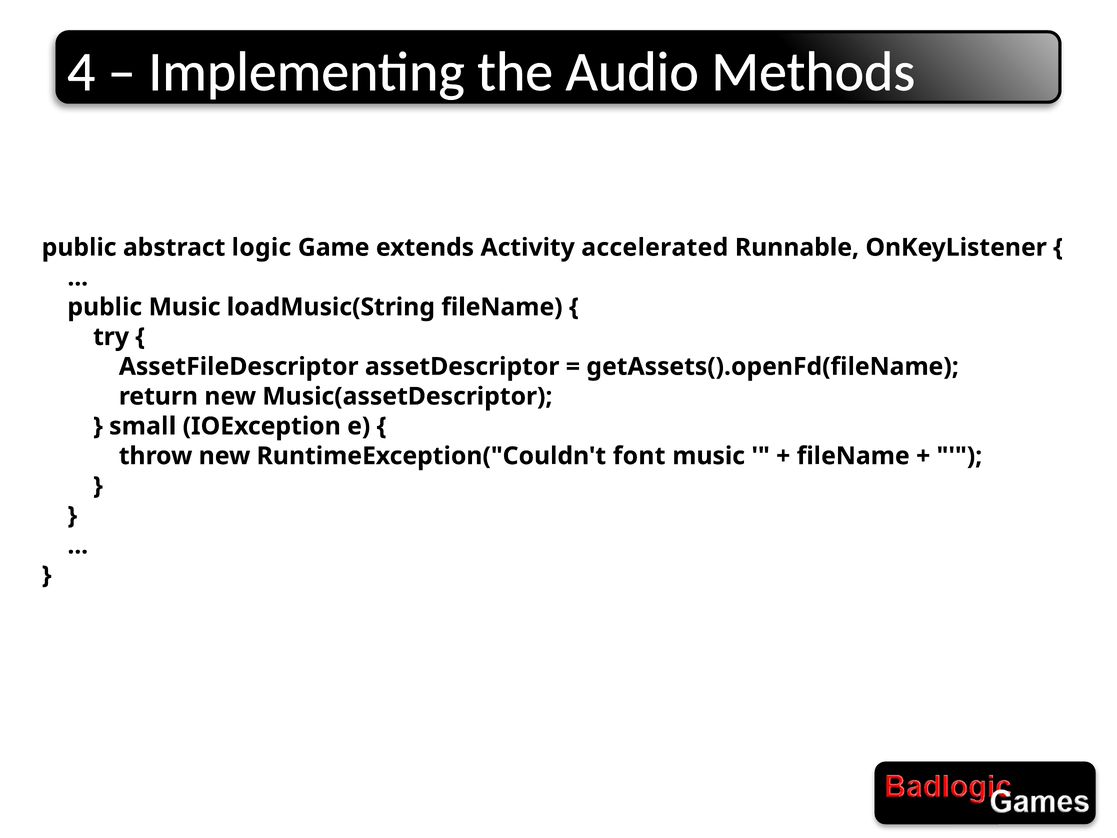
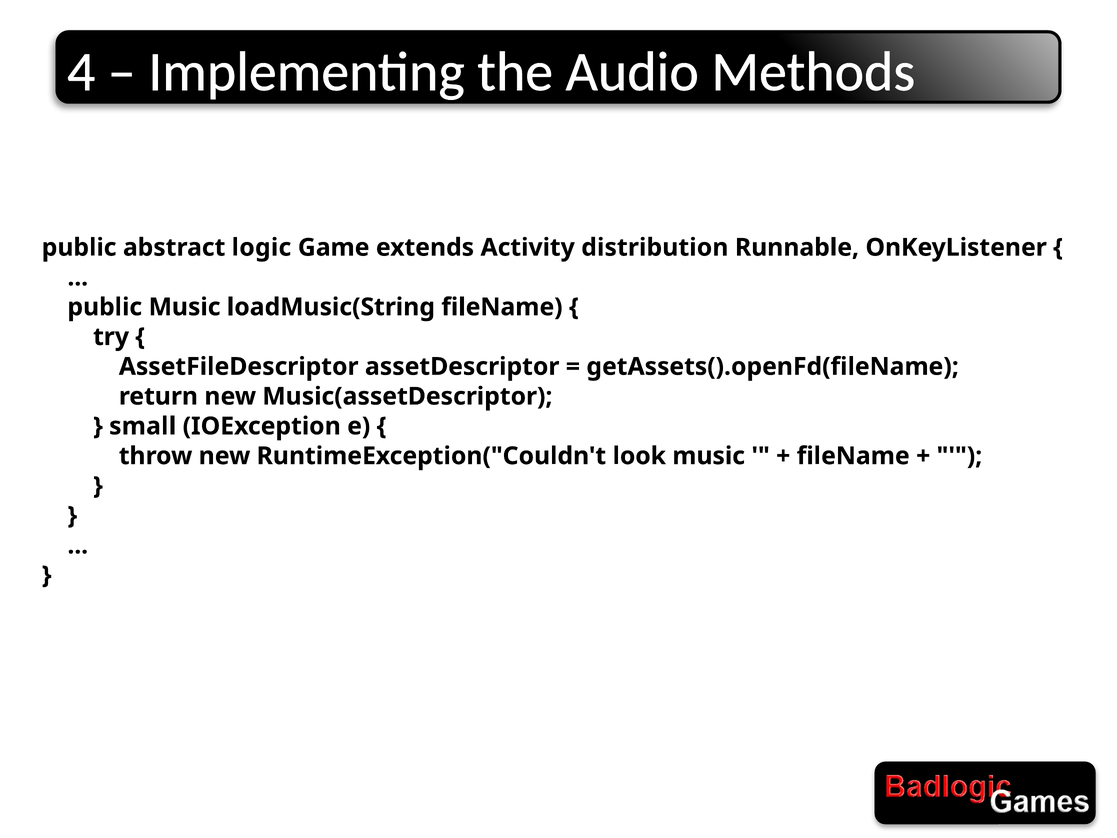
accelerated: accelerated -> distribution
font: font -> look
